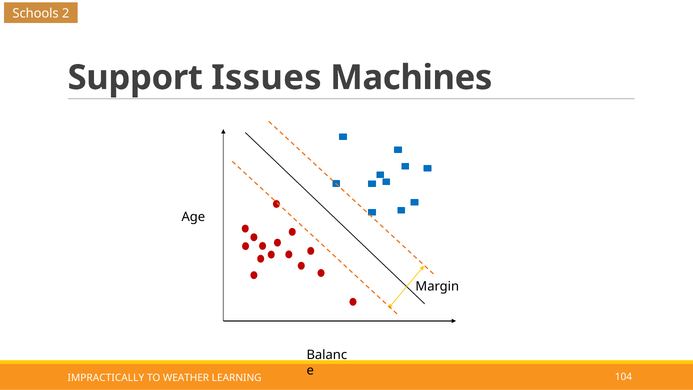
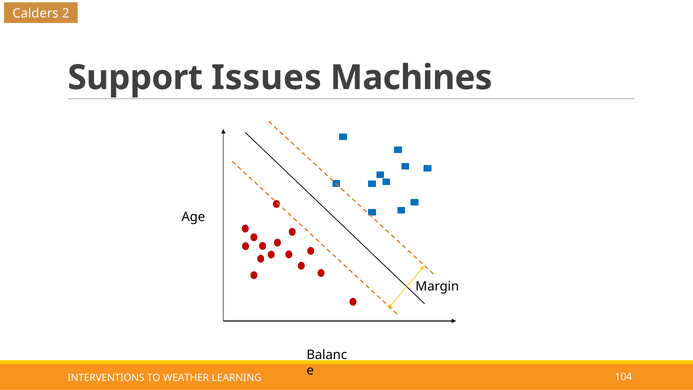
Schools: Schools -> Calders
IMPRACTICALLY: IMPRACTICALLY -> INTERVENTIONS
